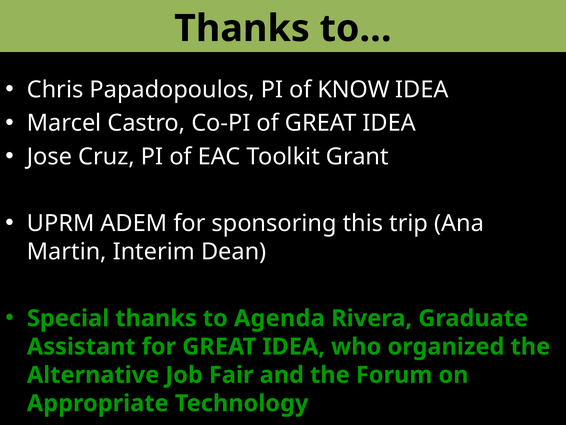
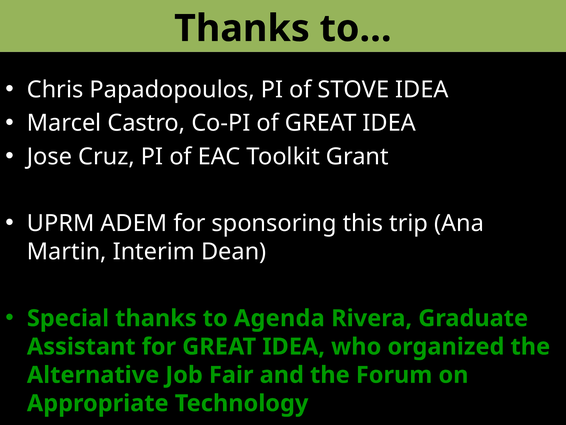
KNOW: KNOW -> STOVE
